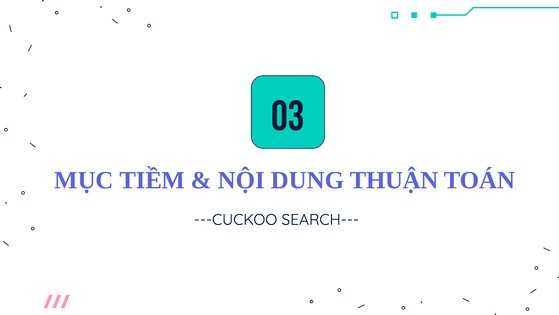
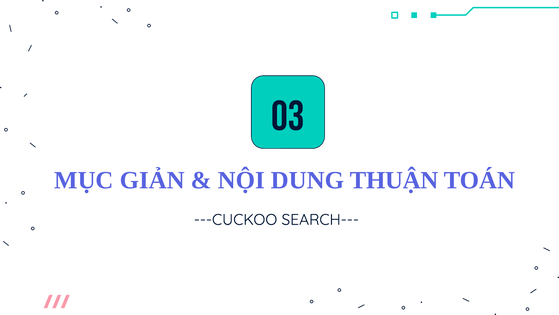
TIỀM: TIỀM -> GIẢN
